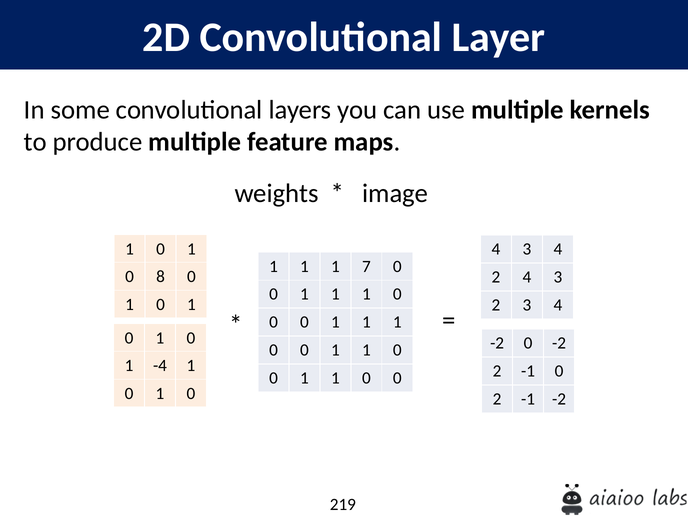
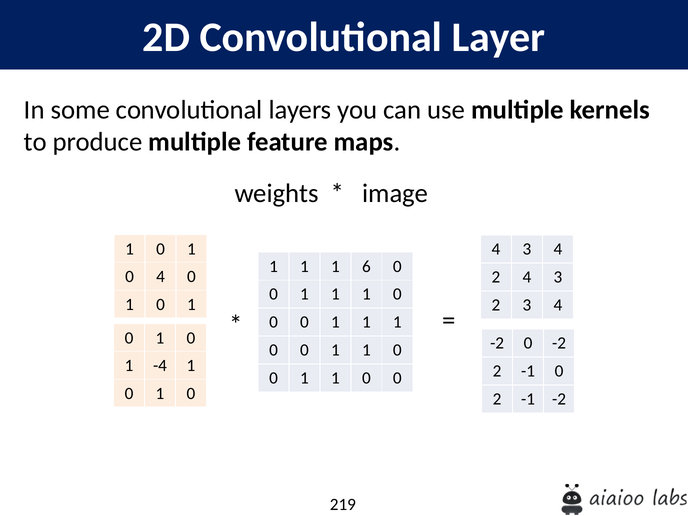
7: 7 -> 6
0 8: 8 -> 4
